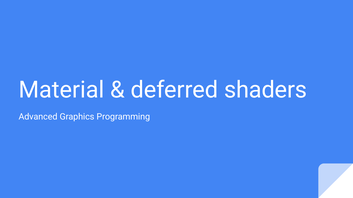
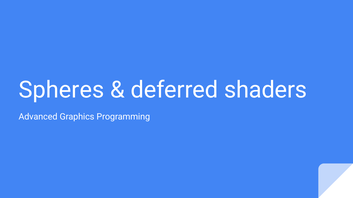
Material: Material -> Spheres
